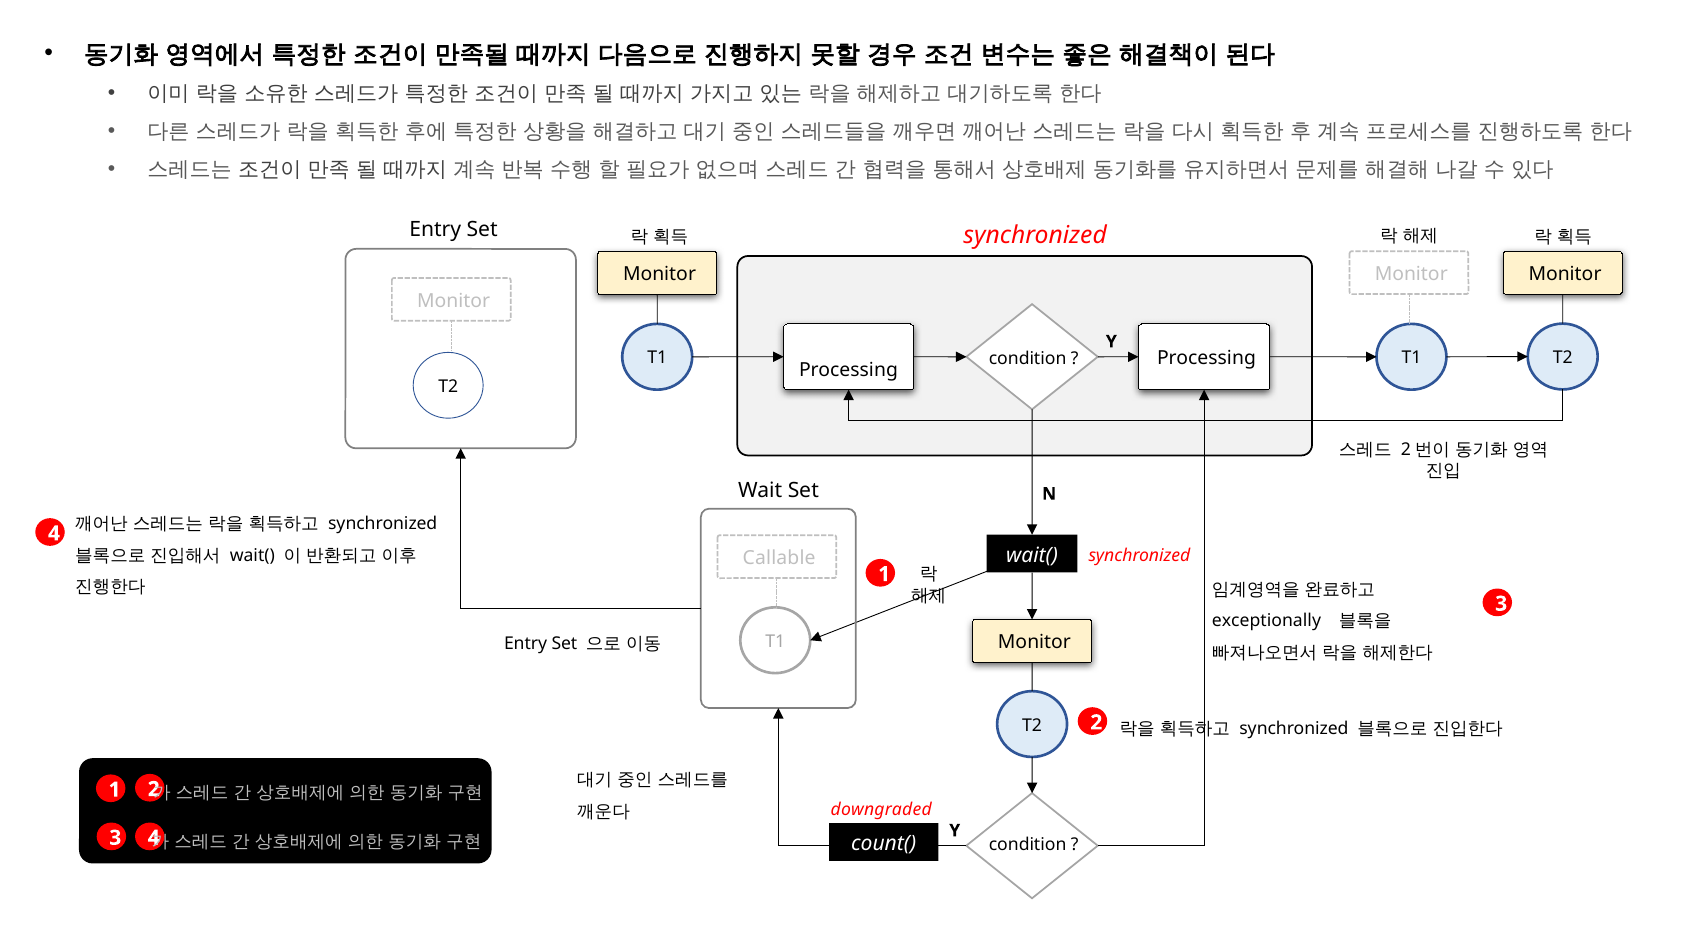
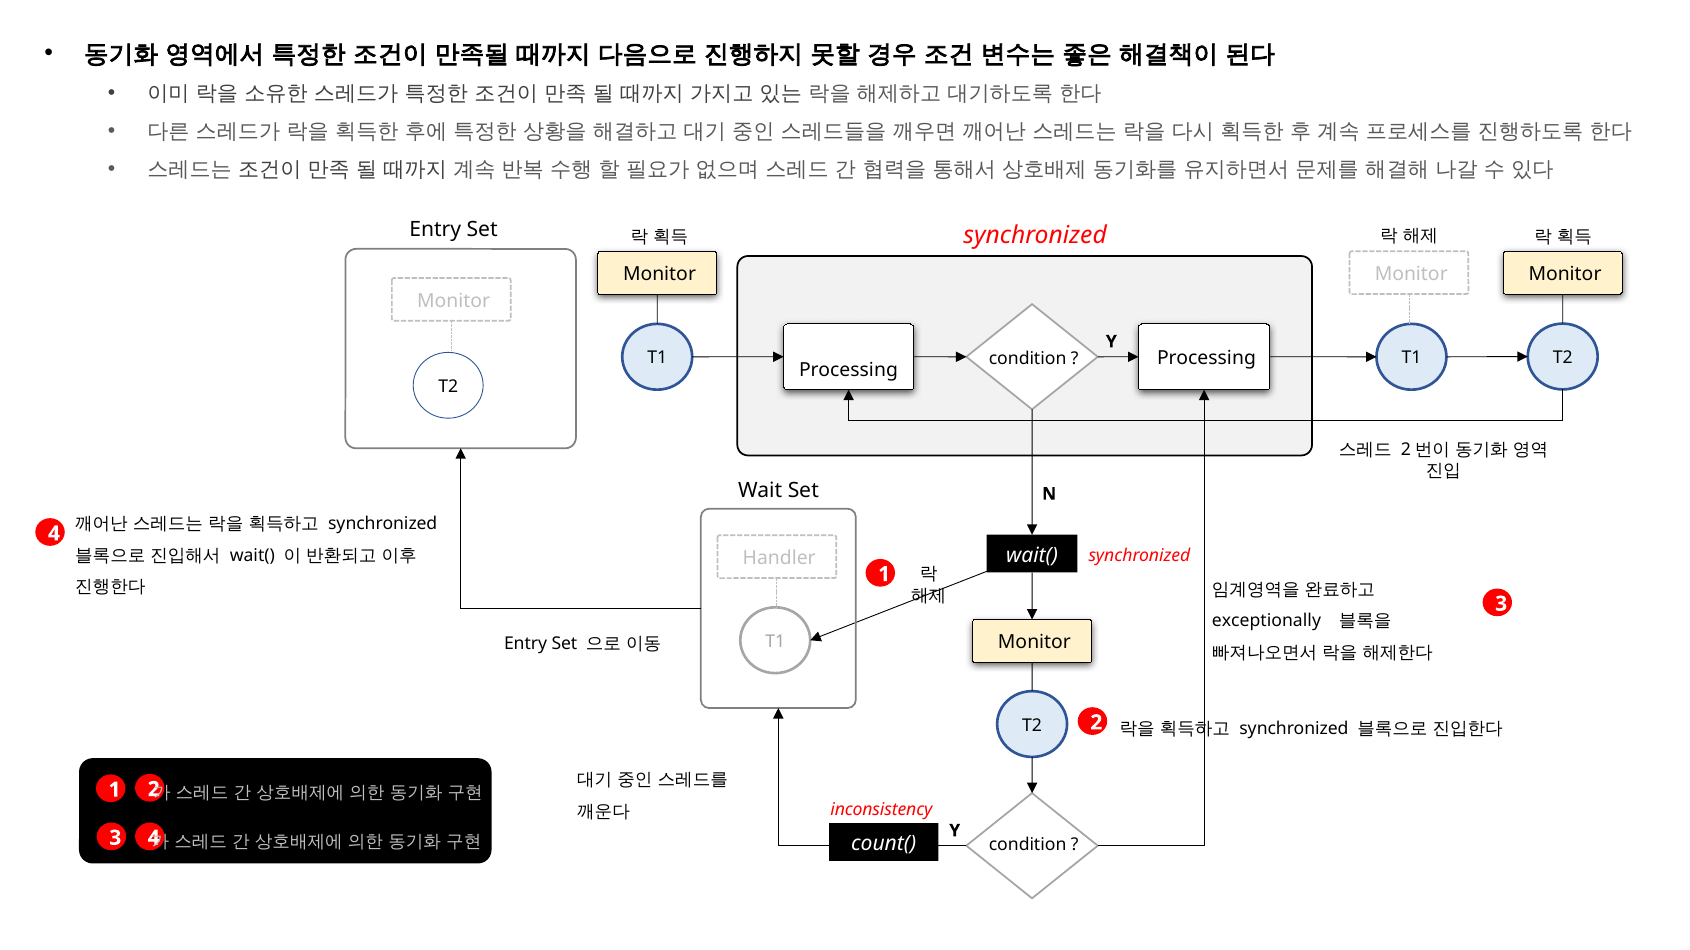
Callable: Callable -> Handler
downgraded: downgraded -> inconsistency
